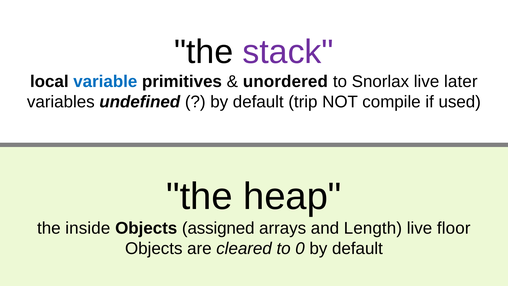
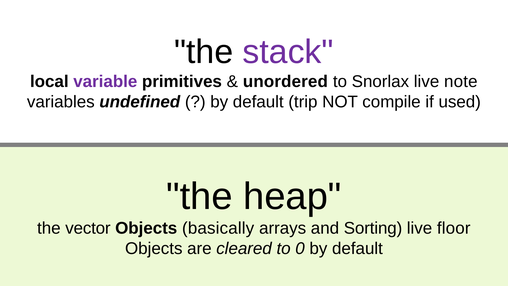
variable colour: blue -> purple
later: later -> note
inside: inside -> vector
assigned: assigned -> basically
Length: Length -> Sorting
